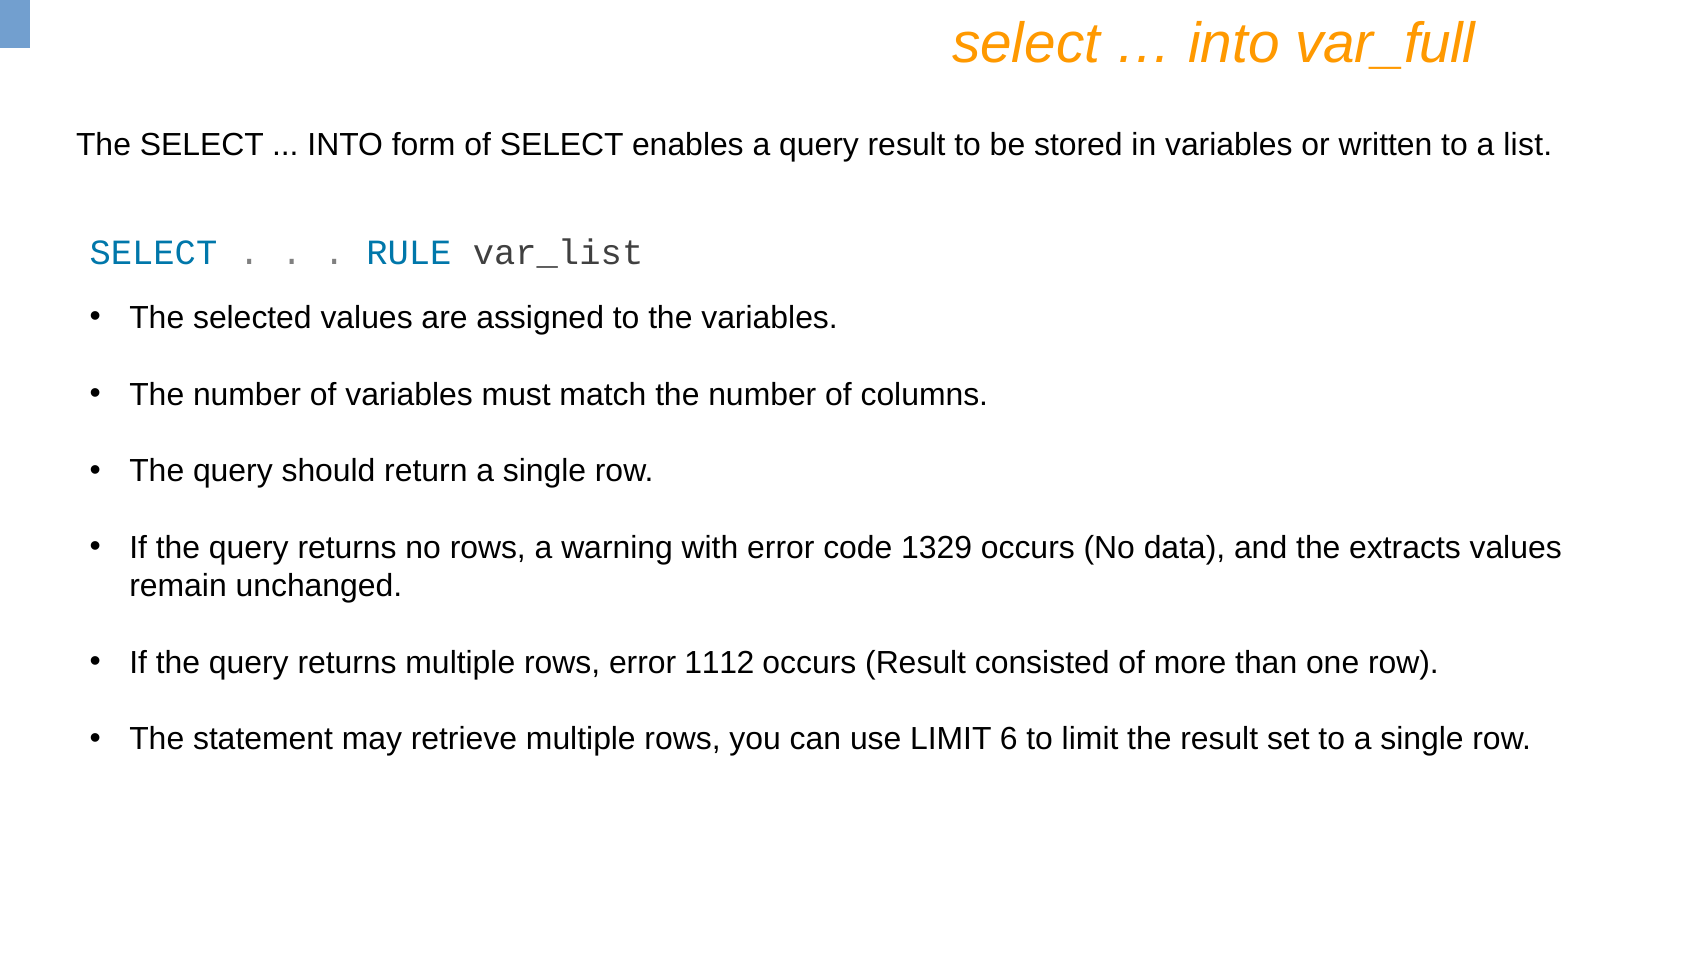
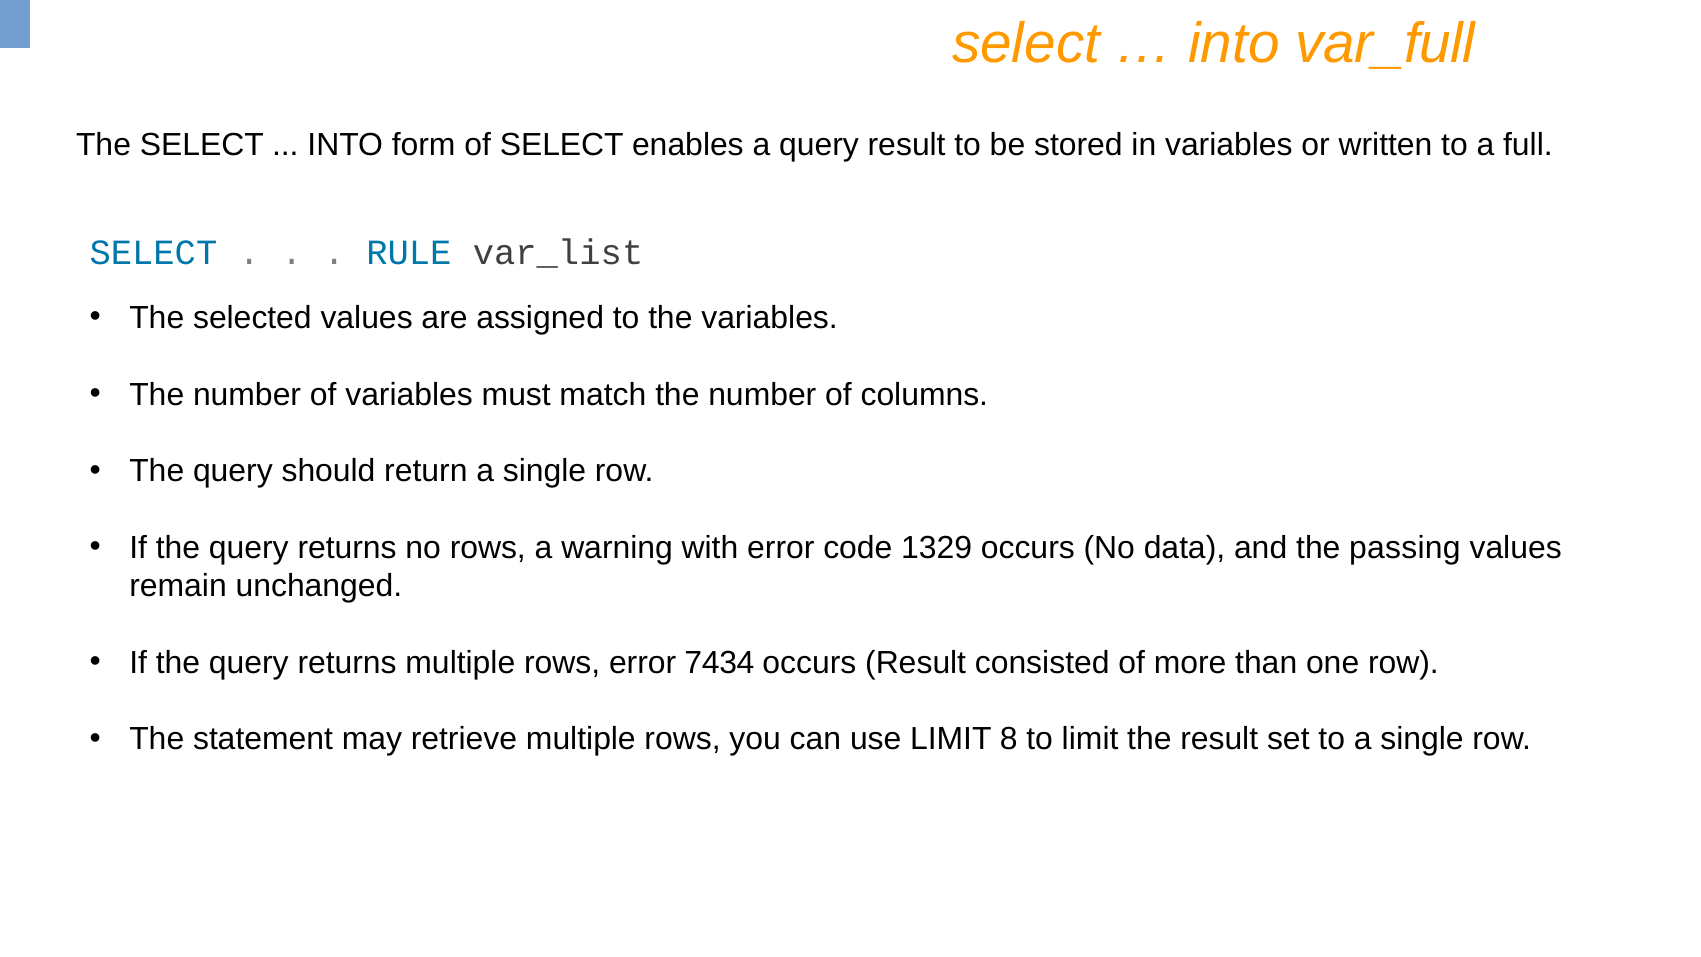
list: list -> full
extracts: extracts -> passing
1112: 1112 -> 7434
6: 6 -> 8
